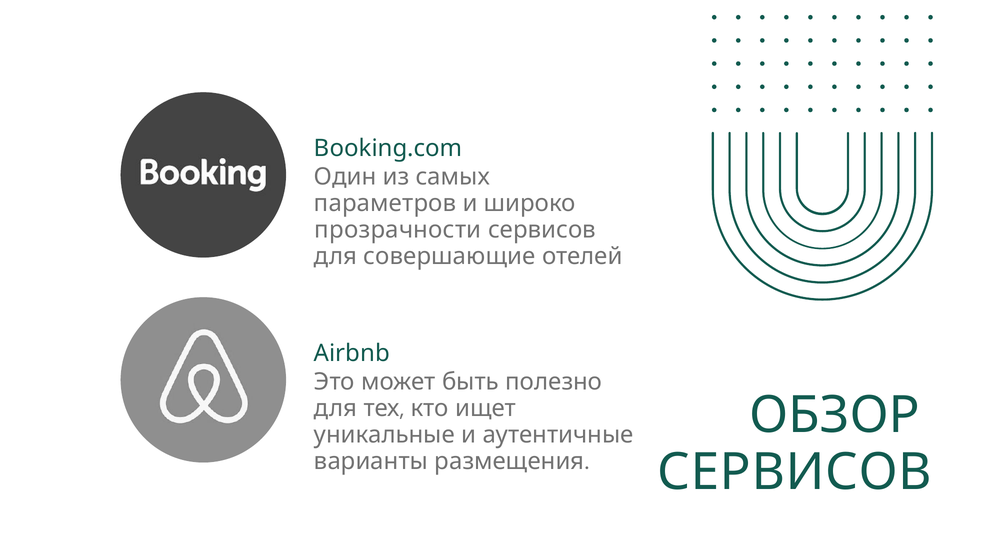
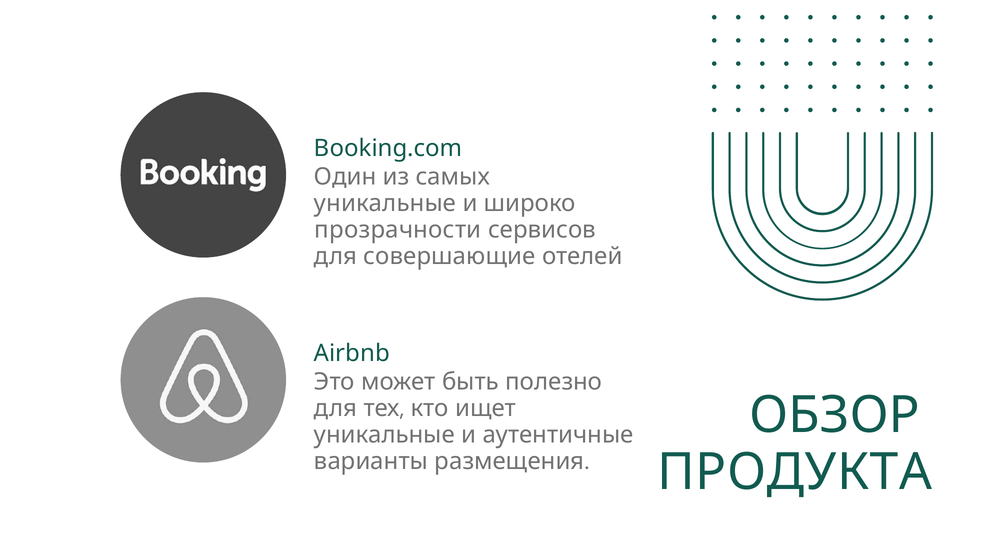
параметров at (385, 203): параметров -> уникальные
СЕРВИСОВ at (795, 472): СЕРВИСОВ -> ПРОДУКТА
